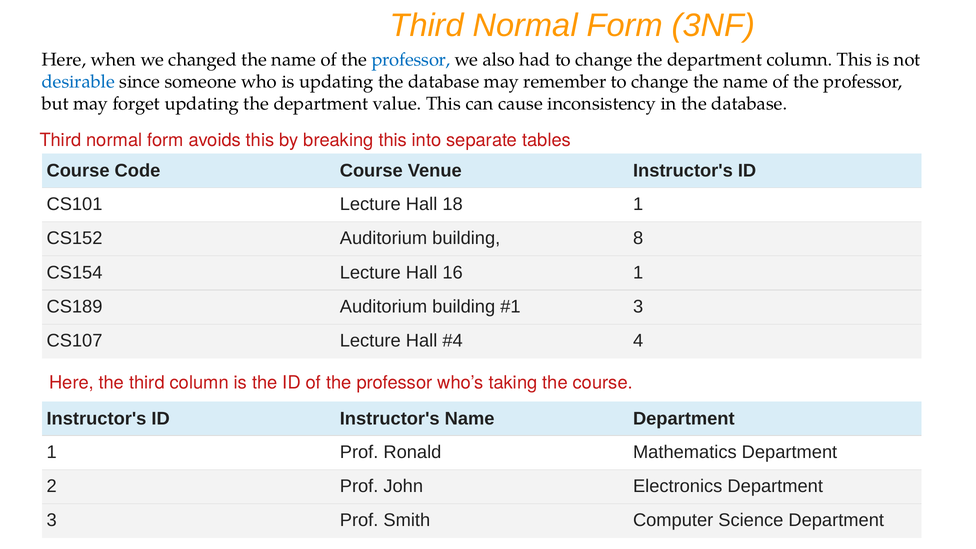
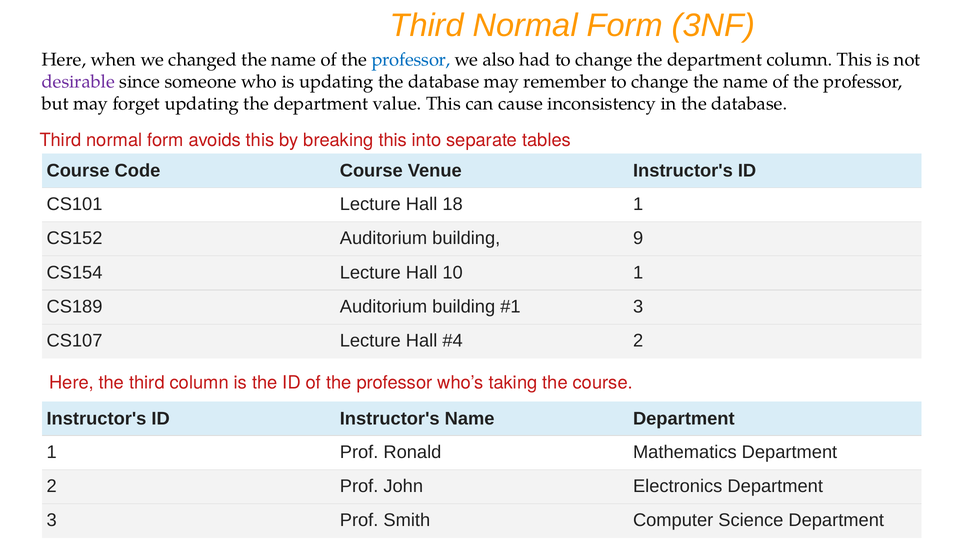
desirable colour: blue -> purple
8: 8 -> 9
16: 16 -> 10
4 at (638, 341): 4 -> 2
